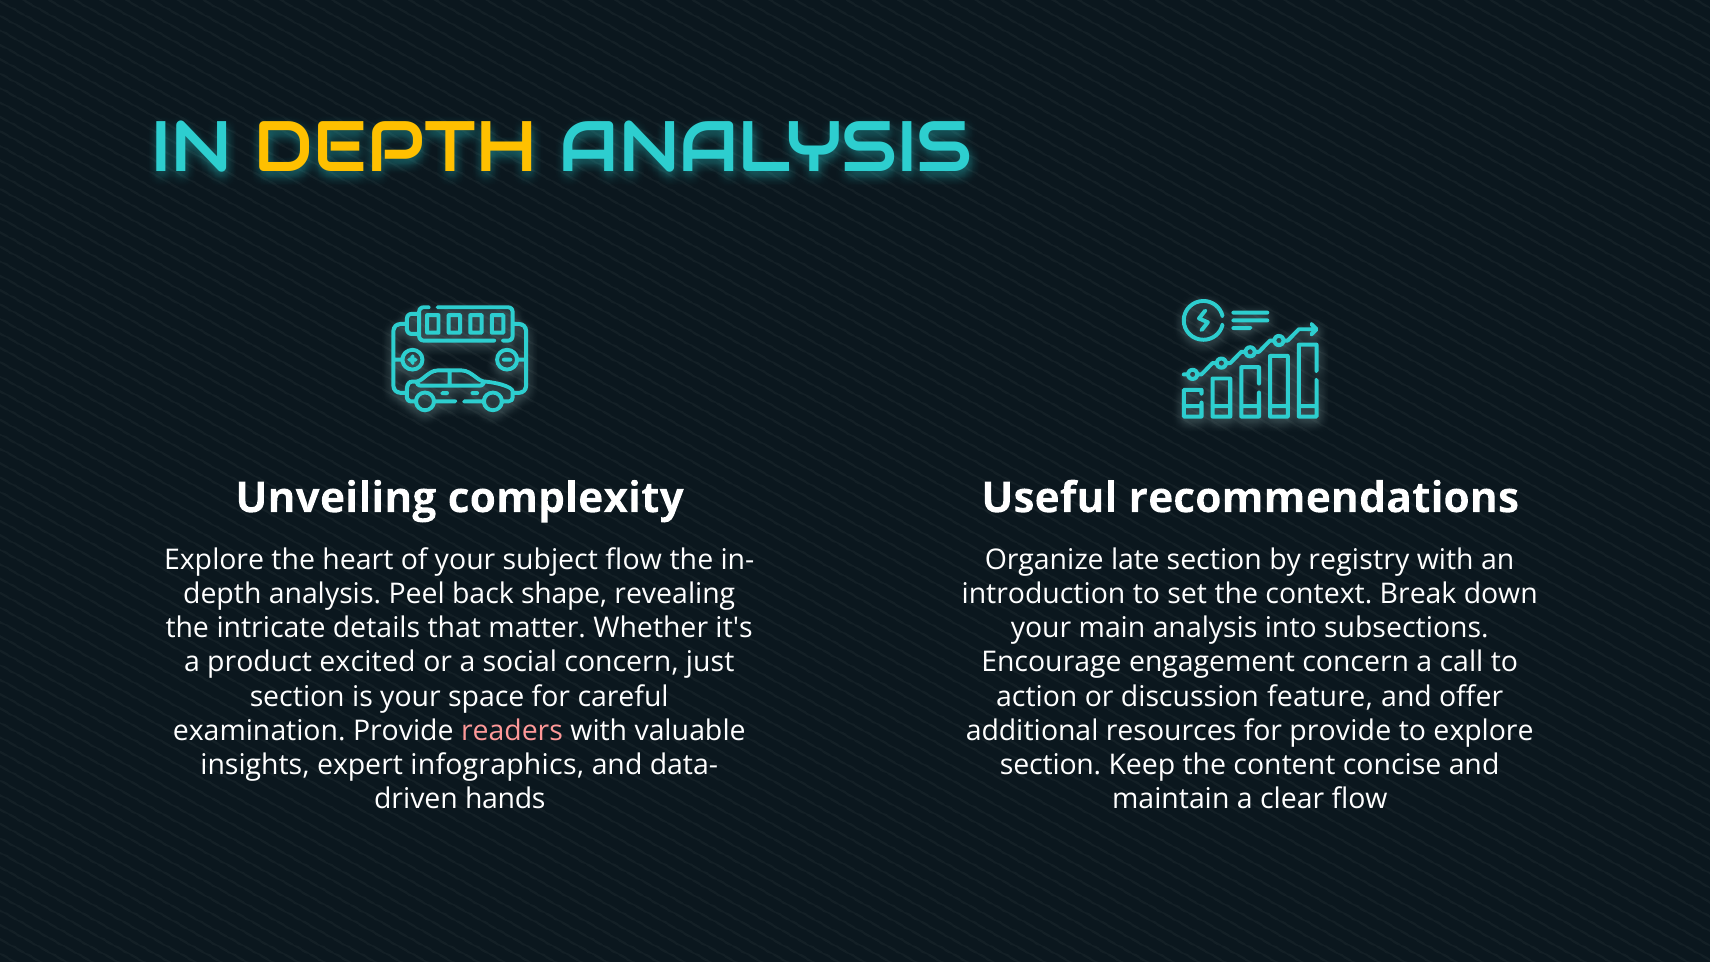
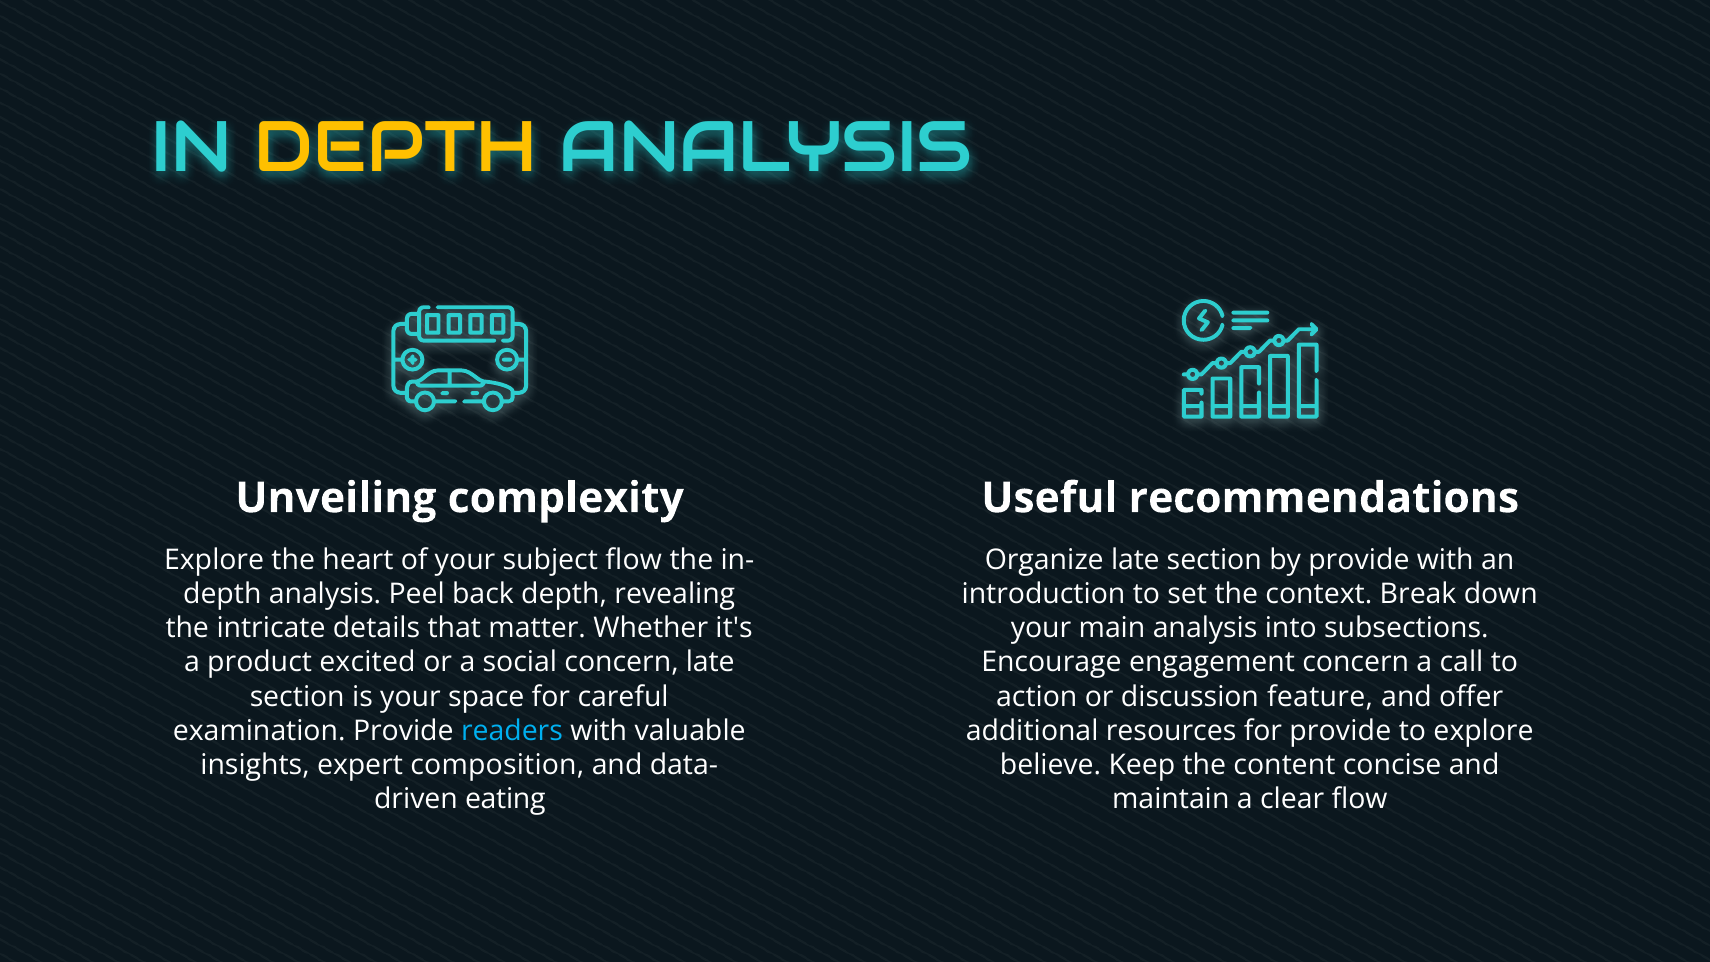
by registry: registry -> provide
back shape: shape -> depth
concern just: just -> late
readers colour: pink -> light blue
infographics: infographics -> composition
section at (1051, 765): section -> believe
hands: hands -> eating
